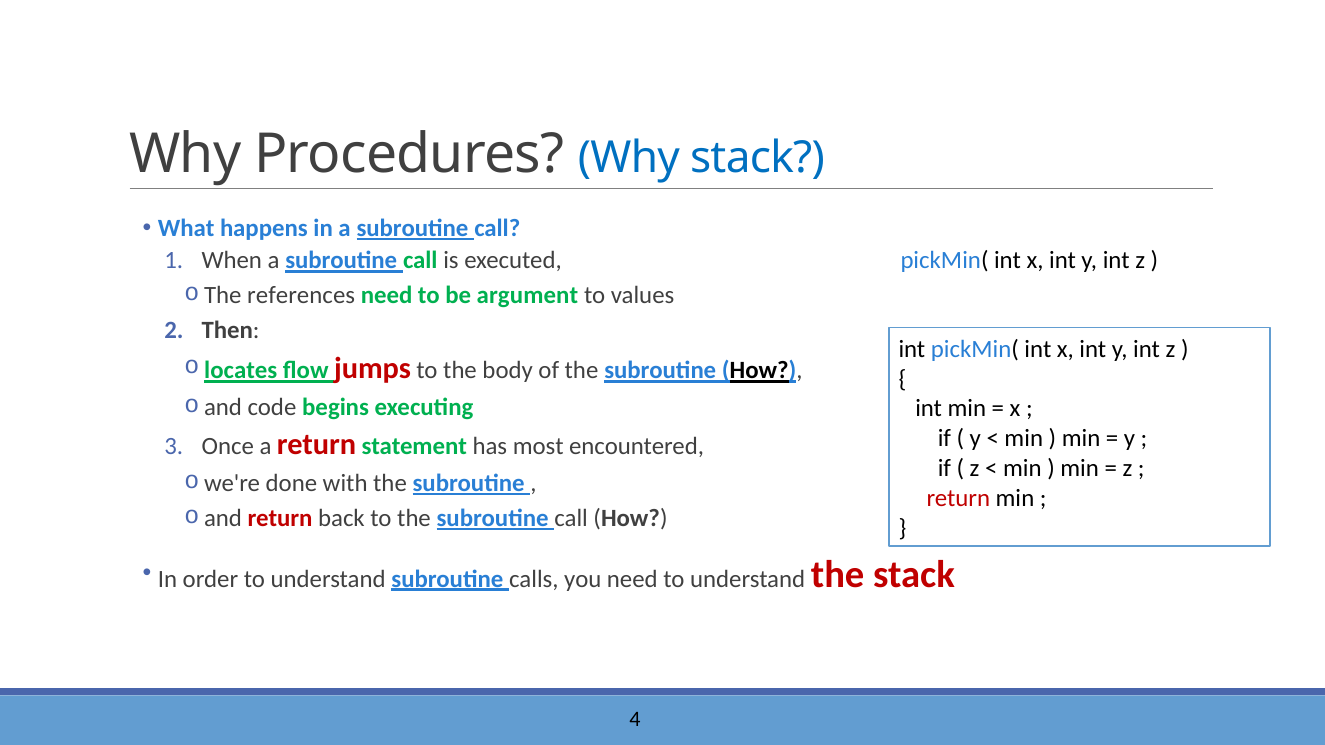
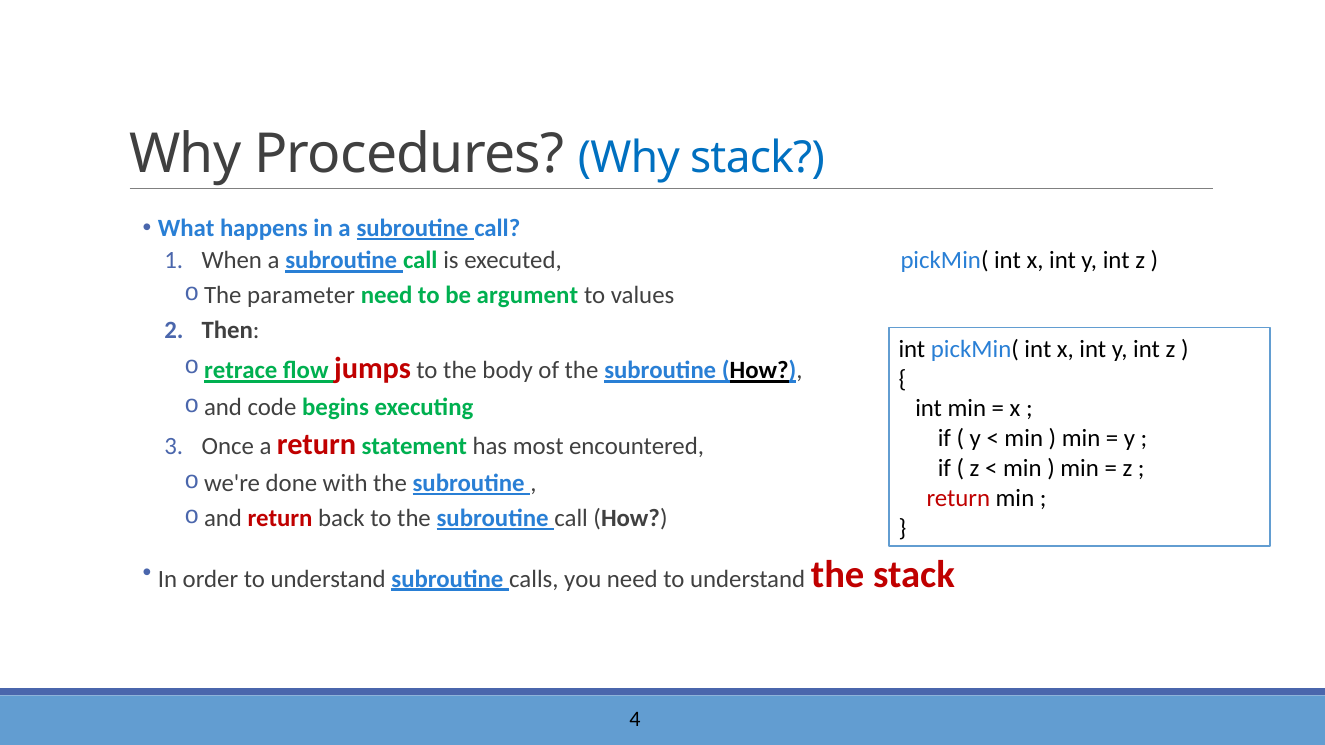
references: references -> parameter
locates: locates -> retrace
